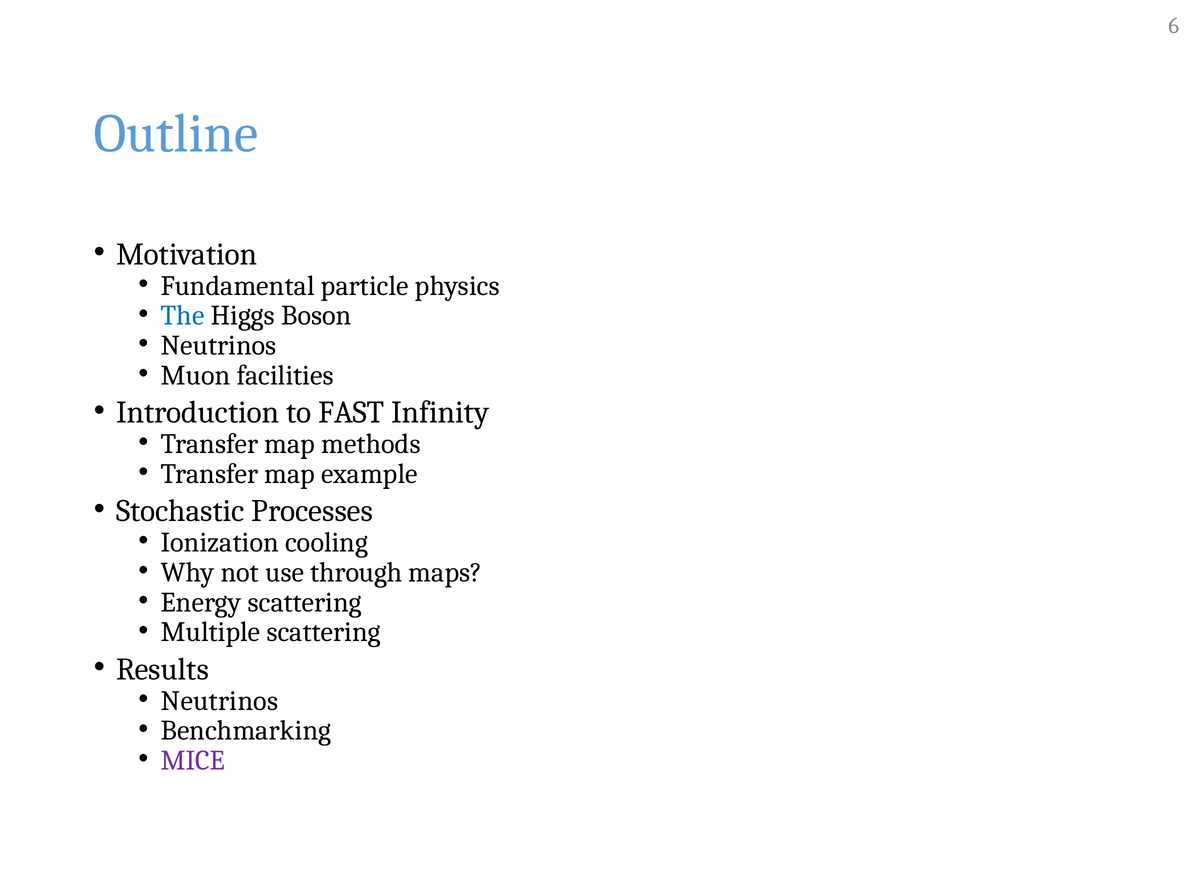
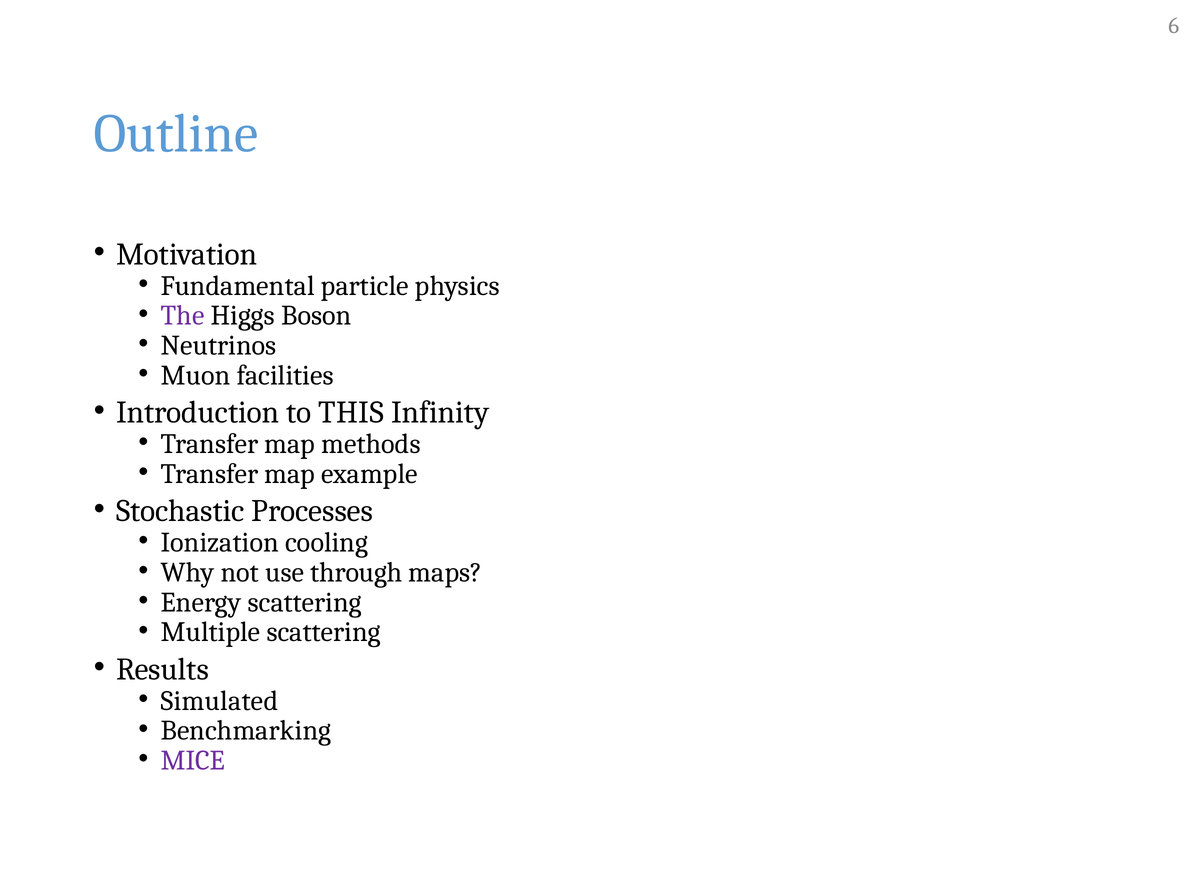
The colour: blue -> purple
FAST: FAST -> THIS
Neutrinos at (219, 701): Neutrinos -> Simulated
